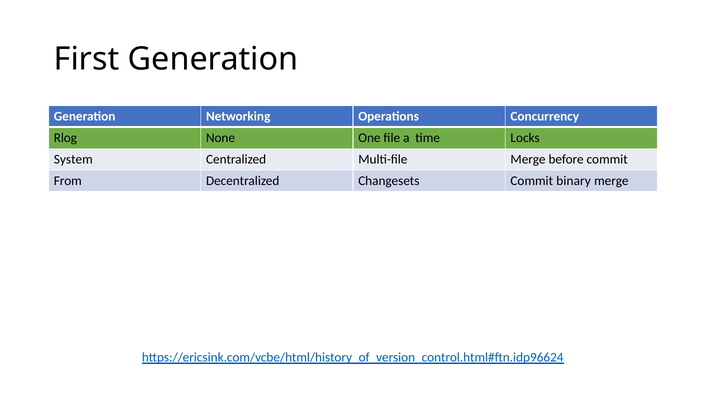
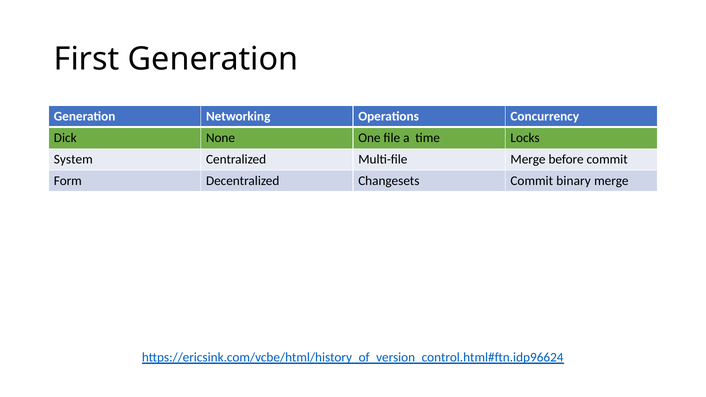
Rlog: Rlog -> Dick
From: From -> Form
